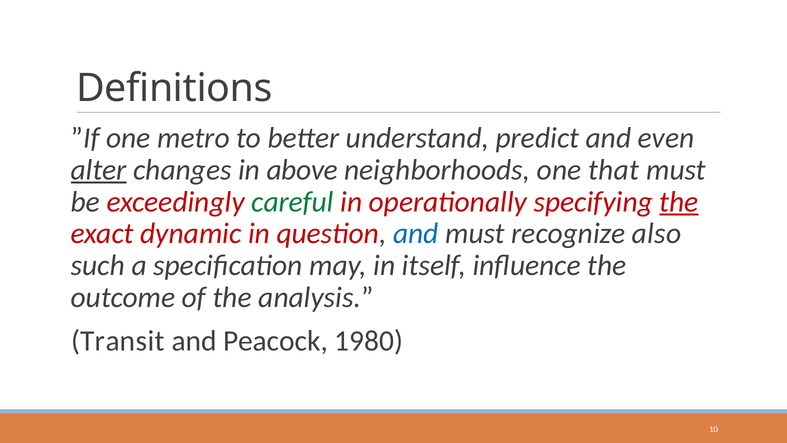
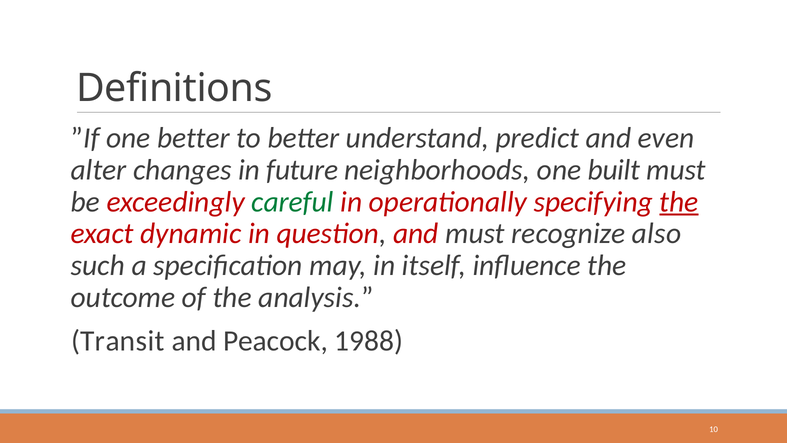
one metro: metro -> better
alter underline: present -> none
above: above -> future
that: that -> built
and at (416, 233) colour: blue -> red
1980: 1980 -> 1988
